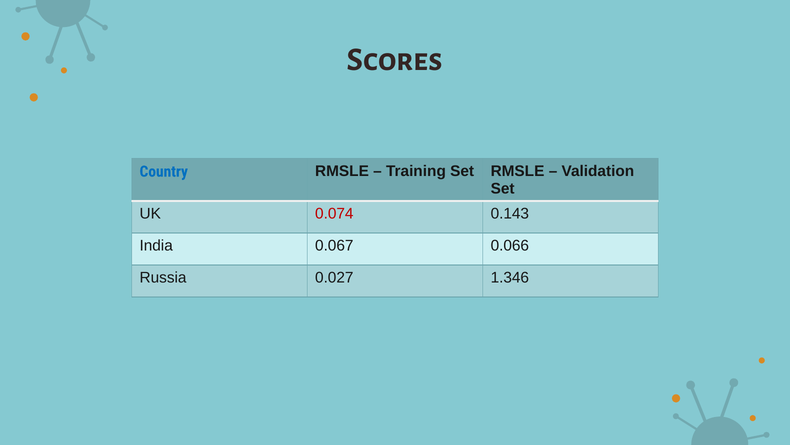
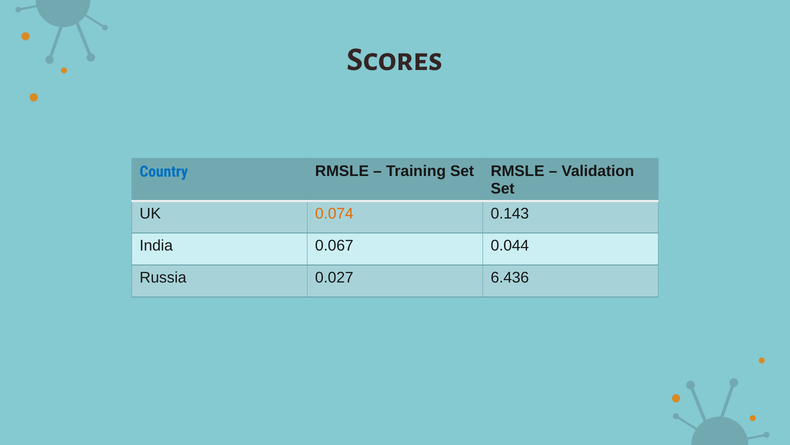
0.074 colour: red -> orange
0.066: 0.066 -> 0.044
1.346: 1.346 -> 6.436
